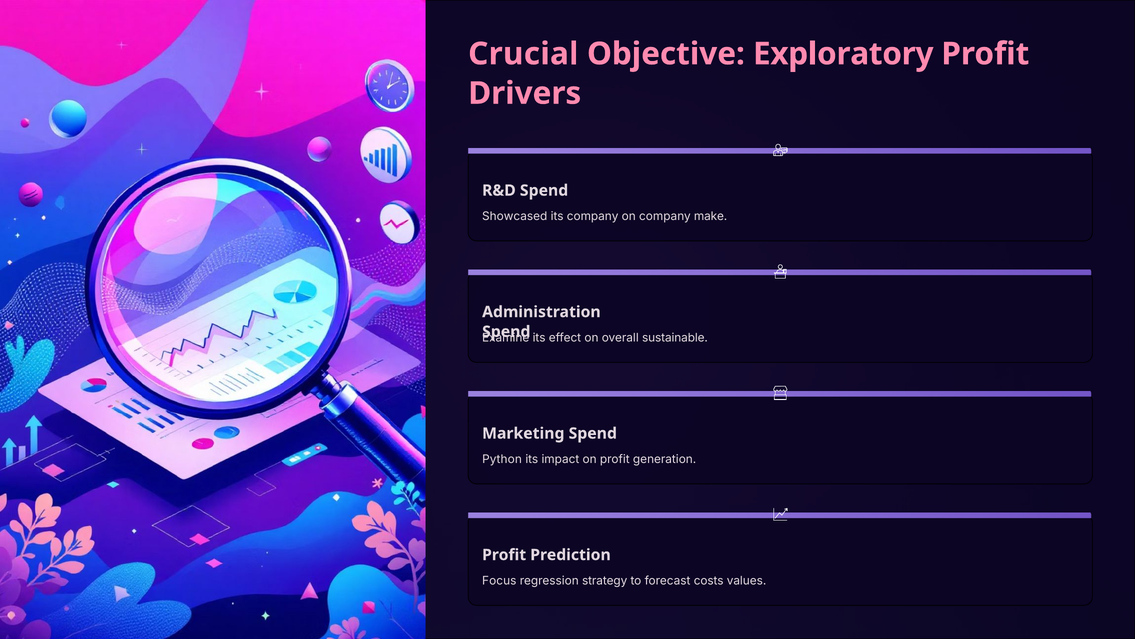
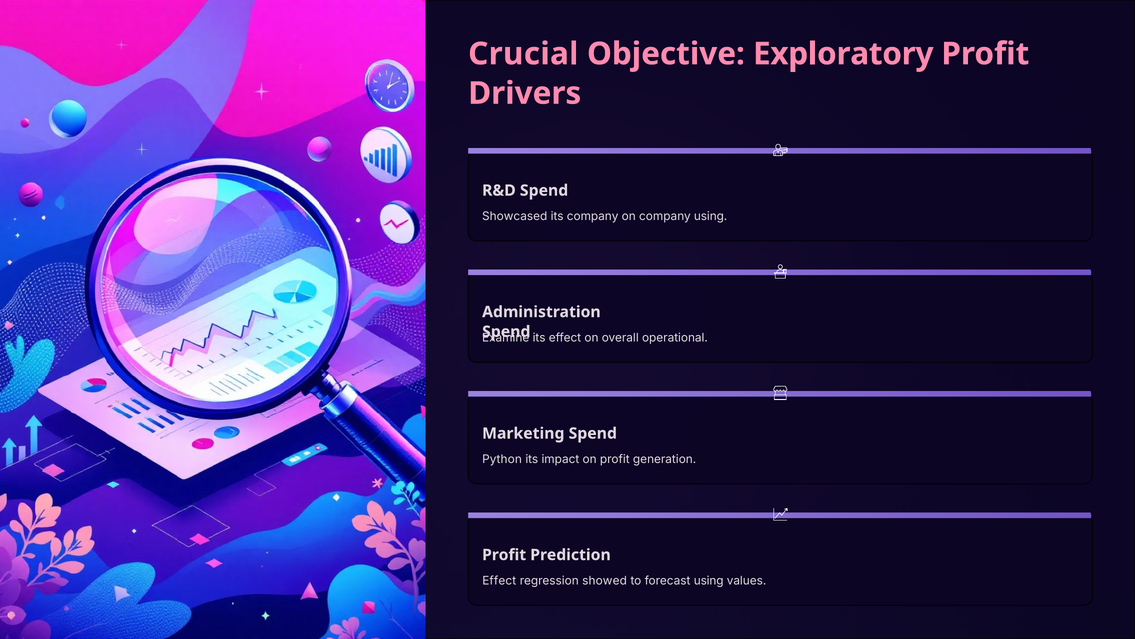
company make: make -> using
sustainable: sustainable -> operational
Focus at (499, 580): Focus -> Effect
strategy: strategy -> showed
forecast costs: costs -> using
